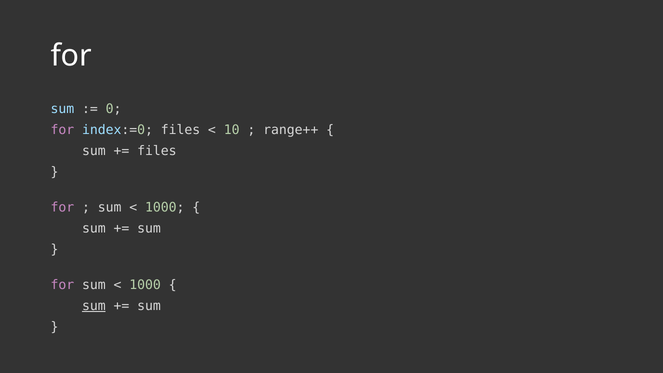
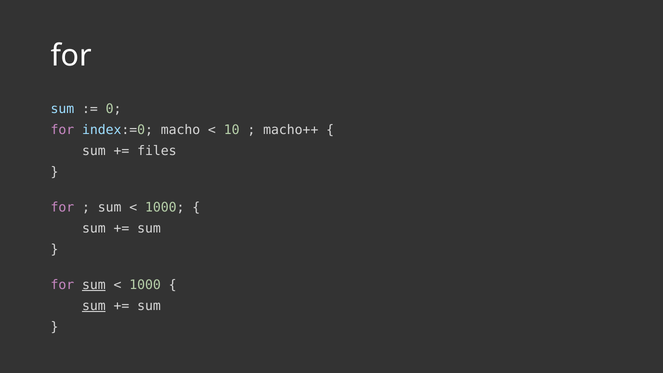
index:=0 files: files -> macho
range++: range++ -> macho++
sum at (94, 285) underline: none -> present
